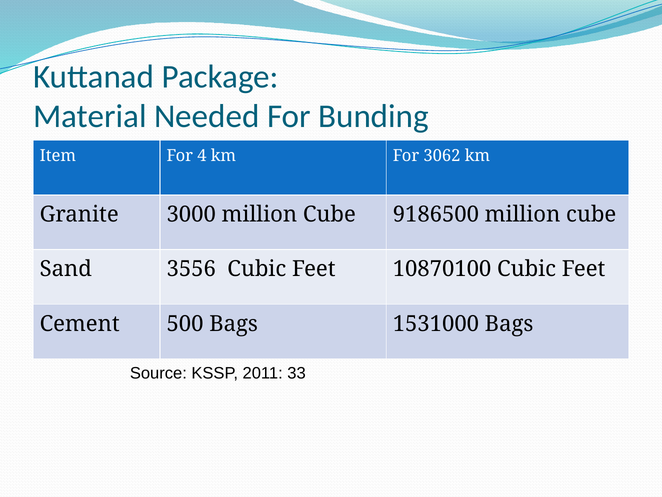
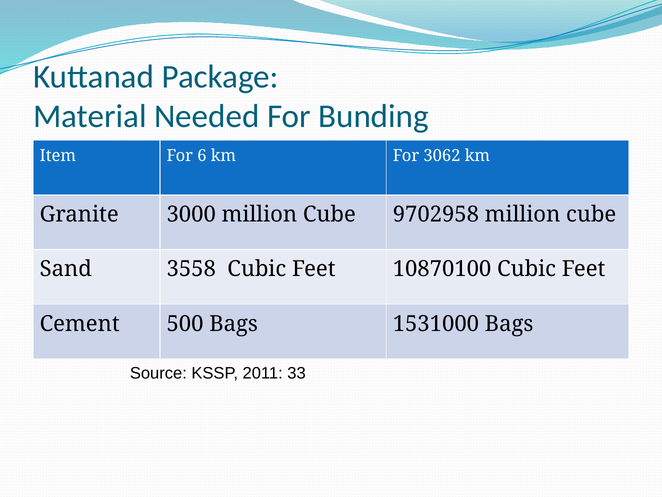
4: 4 -> 6
9186500: 9186500 -> 9702958
3556: 3556 -> 3558
